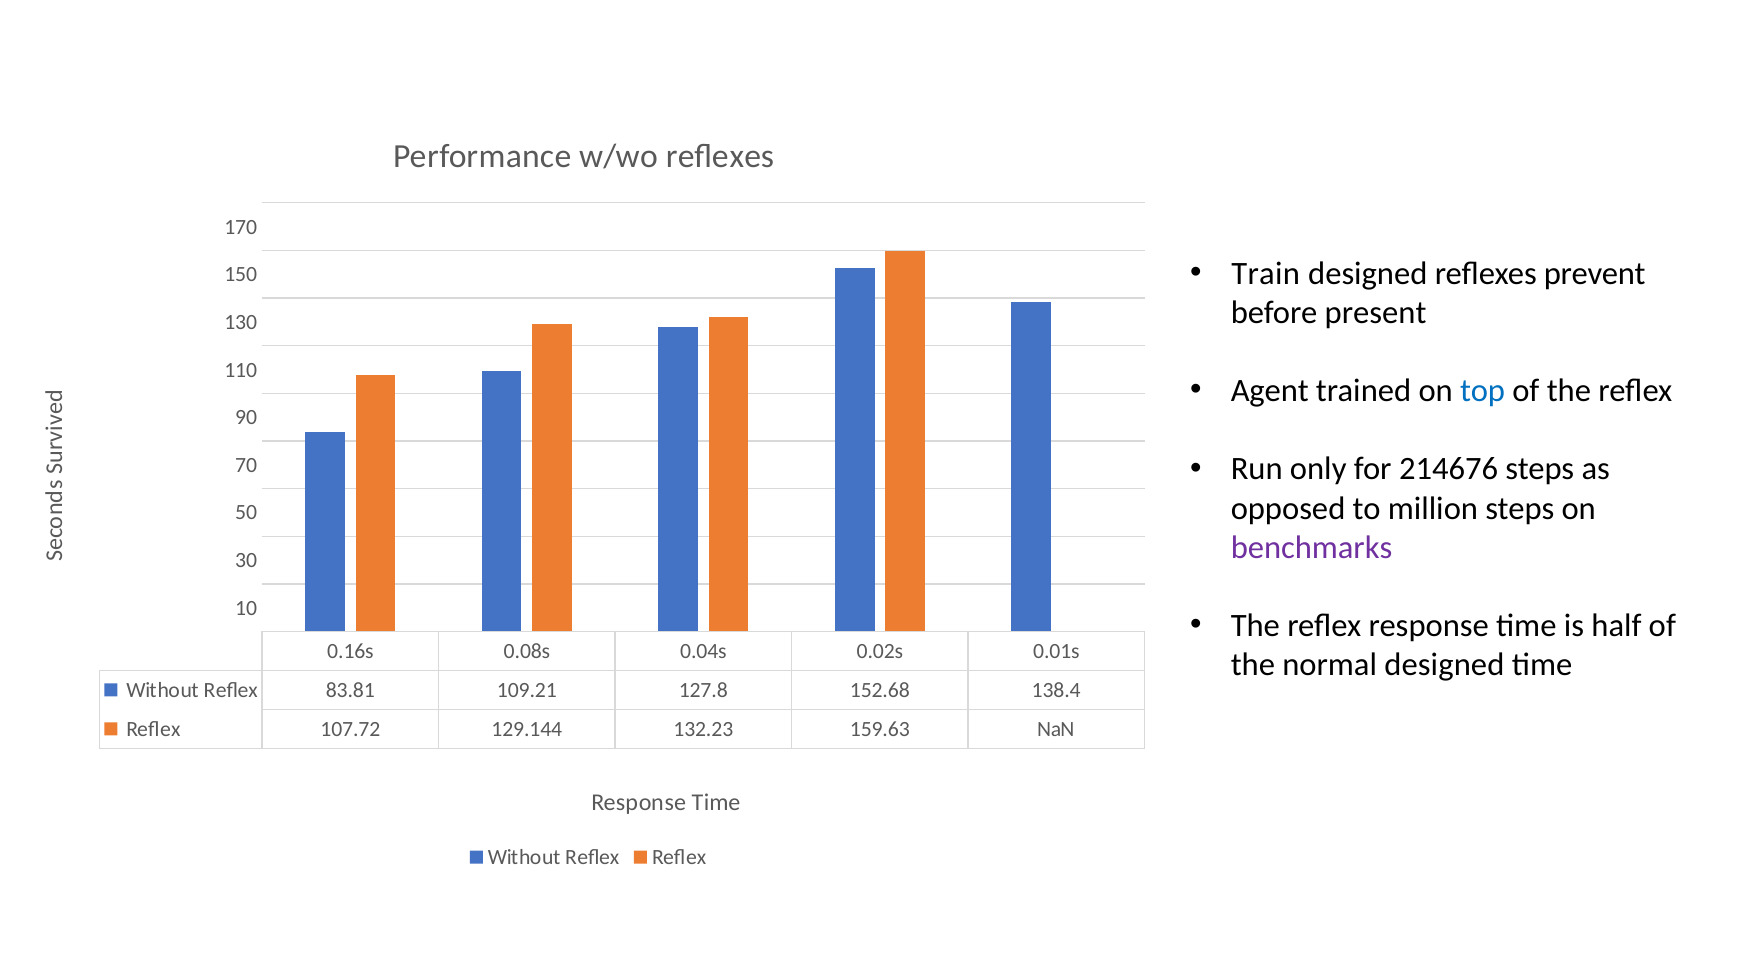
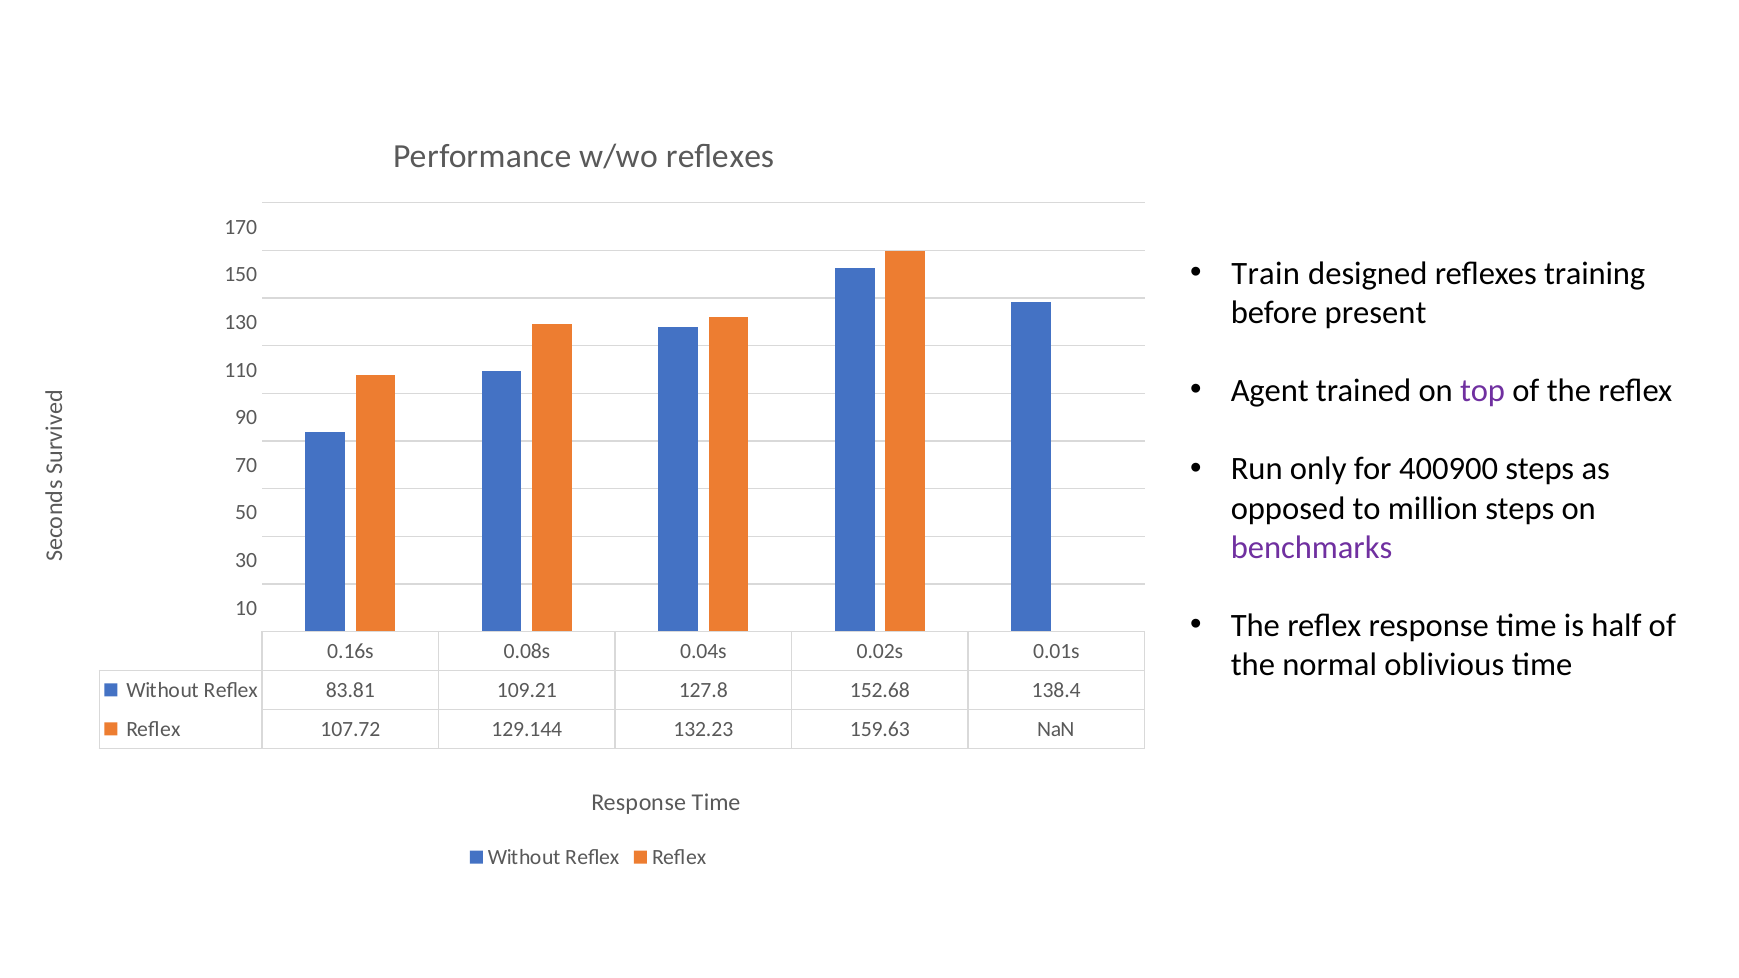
prevent: prevent -> training
top colour: blue -> purple
214676: 214676 -> 400900
normal designed: designed -> oblivious
